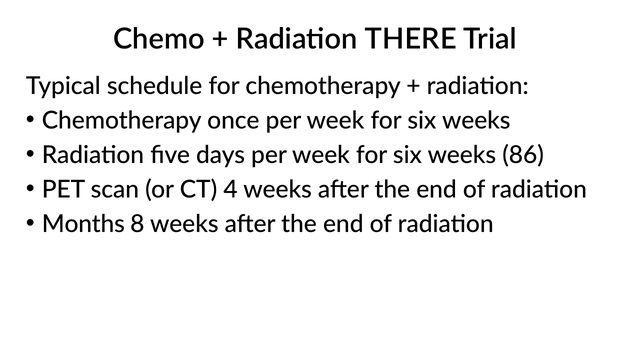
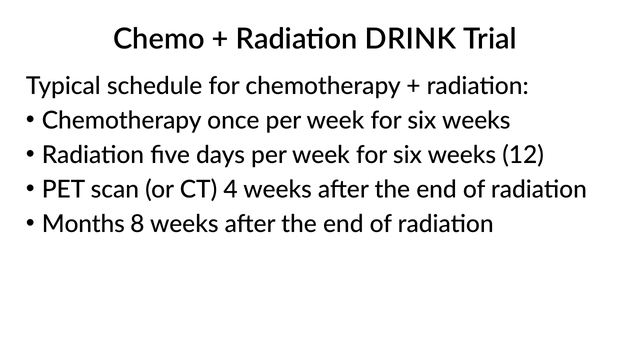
THERE: THERE -> DRINK
86: 86 -> 12
